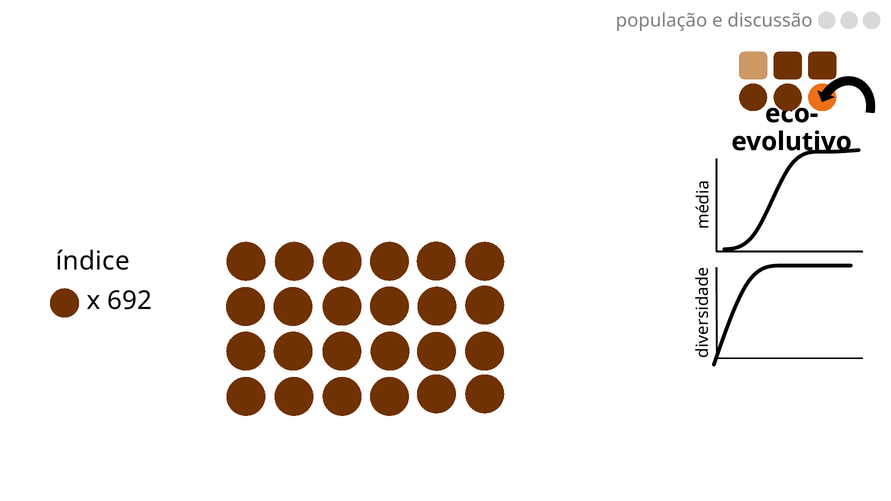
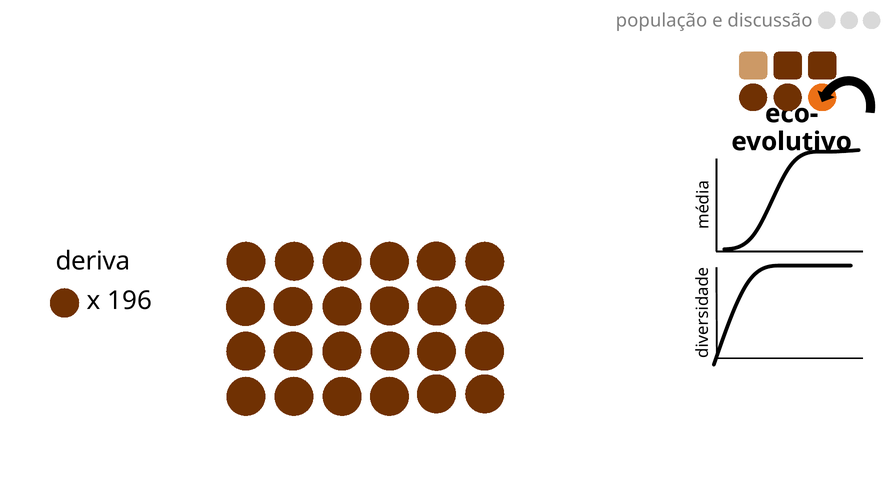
índice: índice -> deriva
692: 692 -> 196
